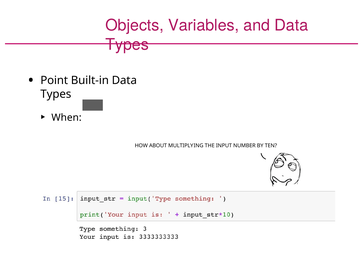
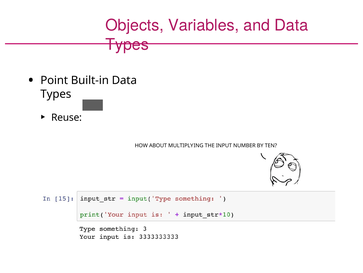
When: When -> Reuse
